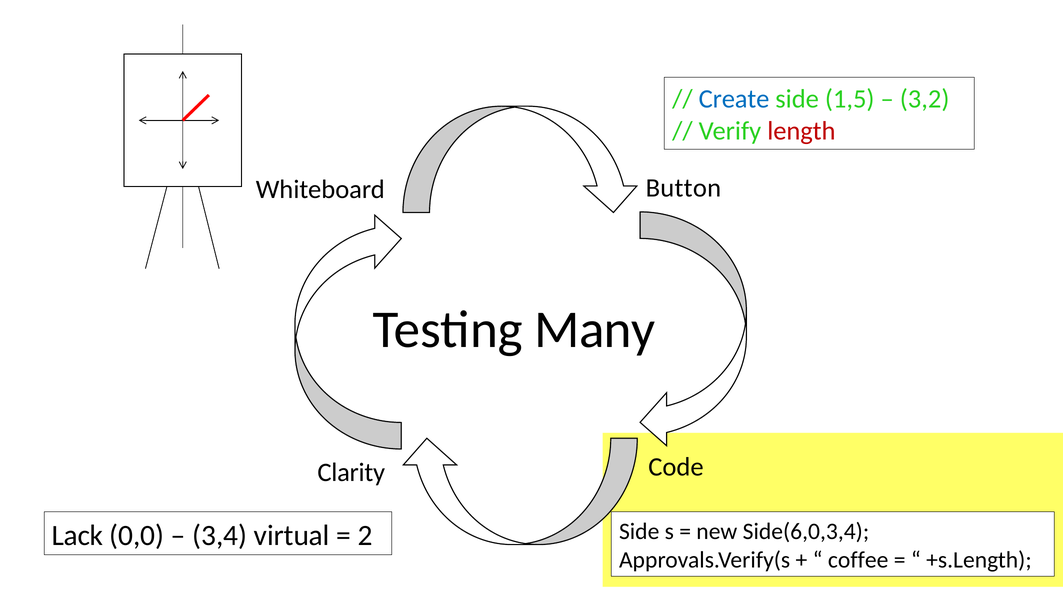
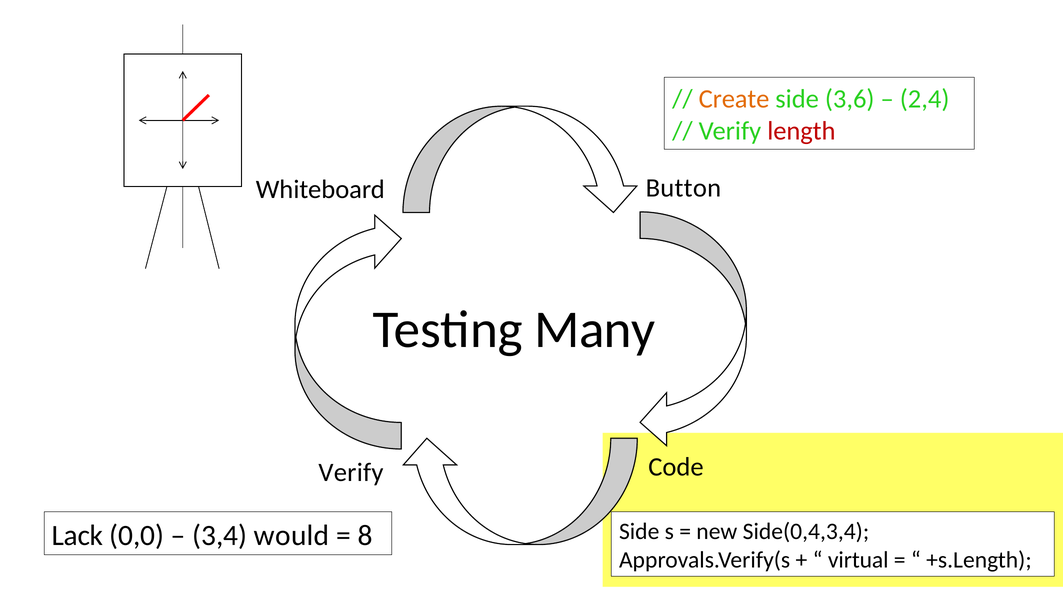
Create colour: blue -> orange
1,5: 1,5 -> 3,6
3,2: 3,2 -> 2,4
Clarity at (351, 472): Clarity -> Verify
Side(6,0,3,4: Side(6,0,3,4 -> Side(0,4,3,4
virtual: virtual -> would
2: 2 -> 8
coffee: coffee -> virtual
